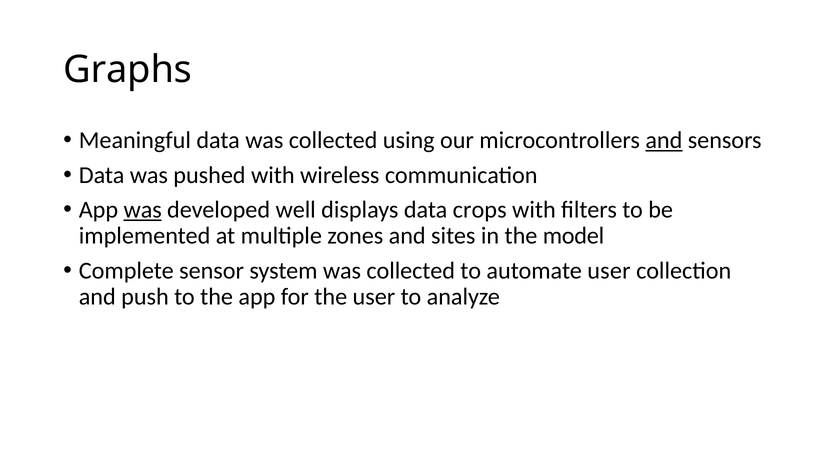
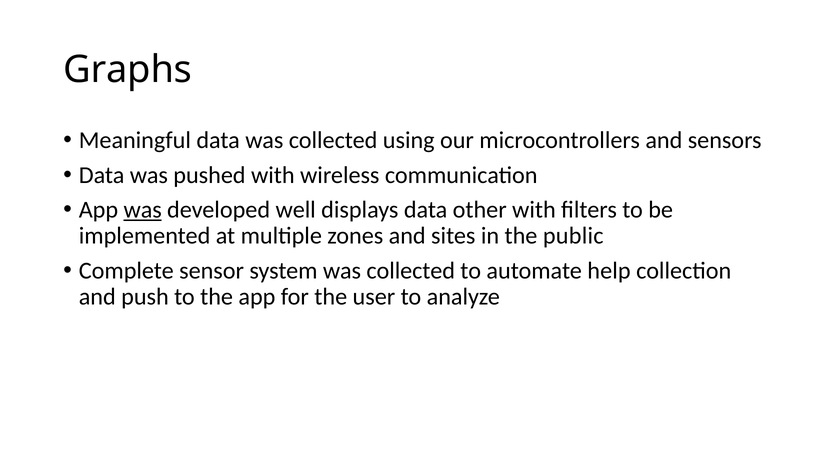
and at (664, 140) underline: present -> none
crops: crops -> other
model: model -> public
automate user: user -> help
